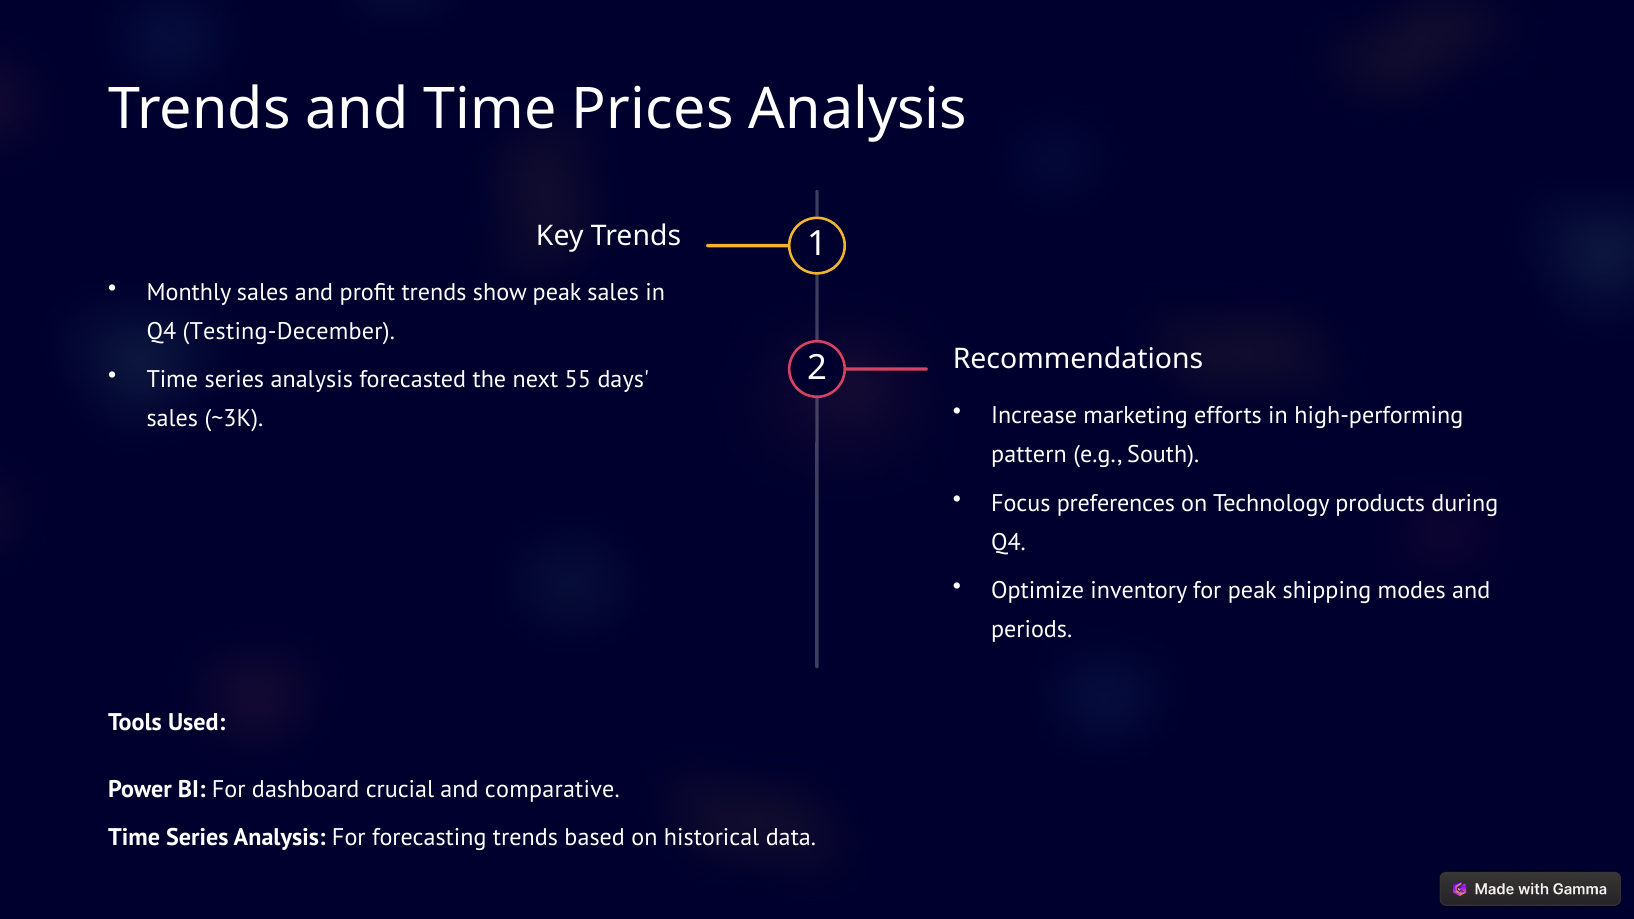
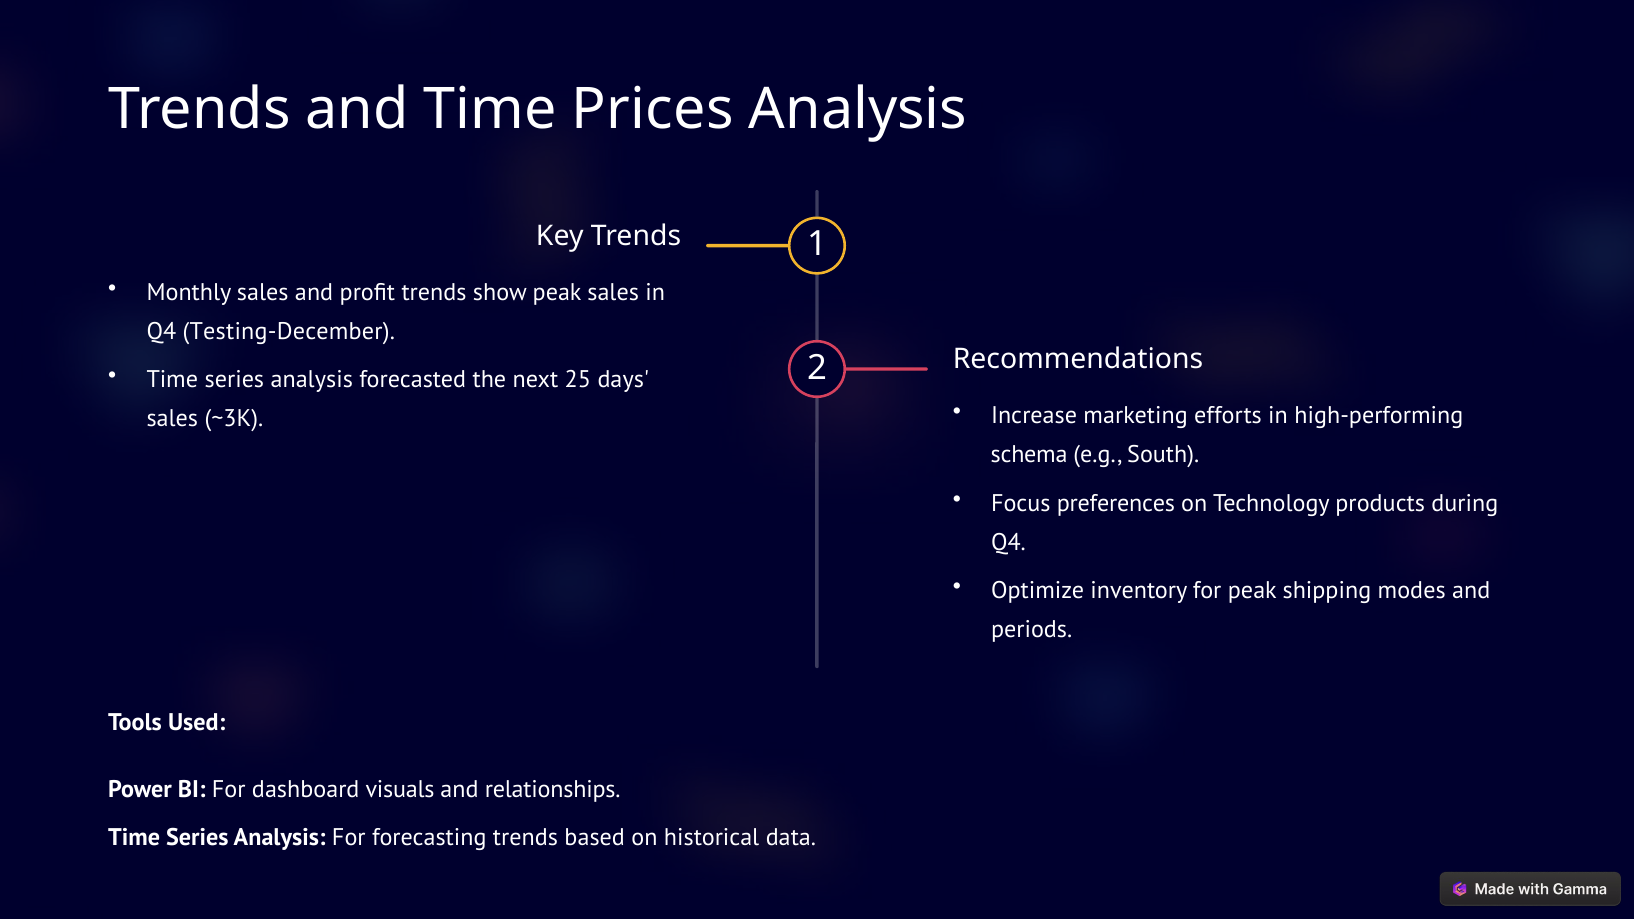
55: 55 -> 25
pattern: pattern -> schema
crucial: crucial -> visuals
comparative: comparative -> relationships
